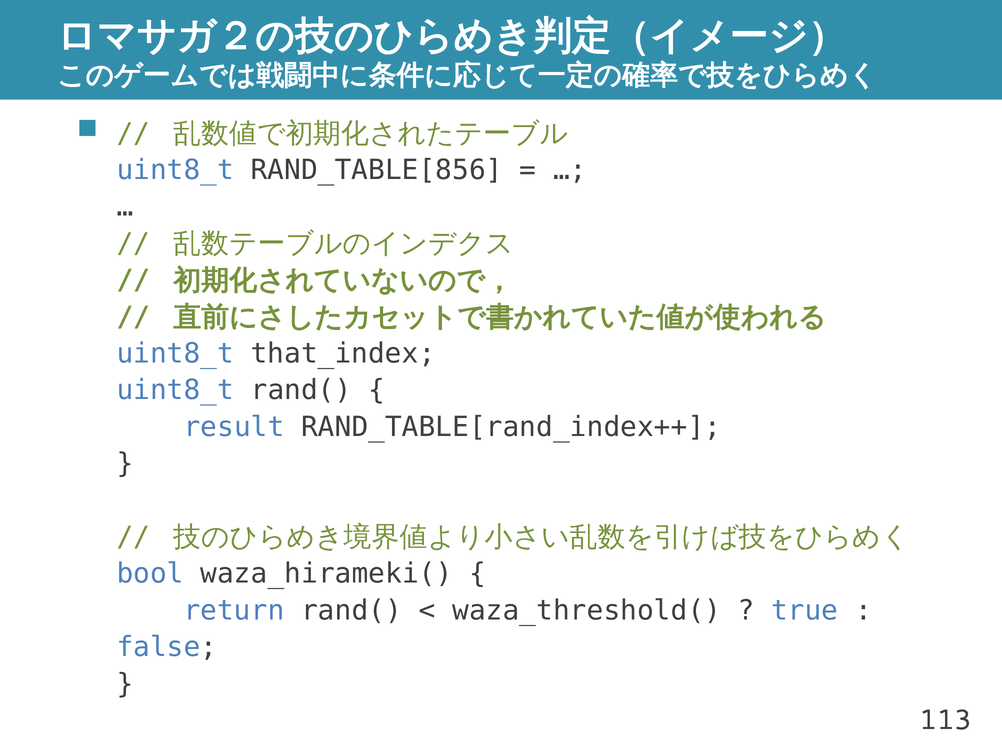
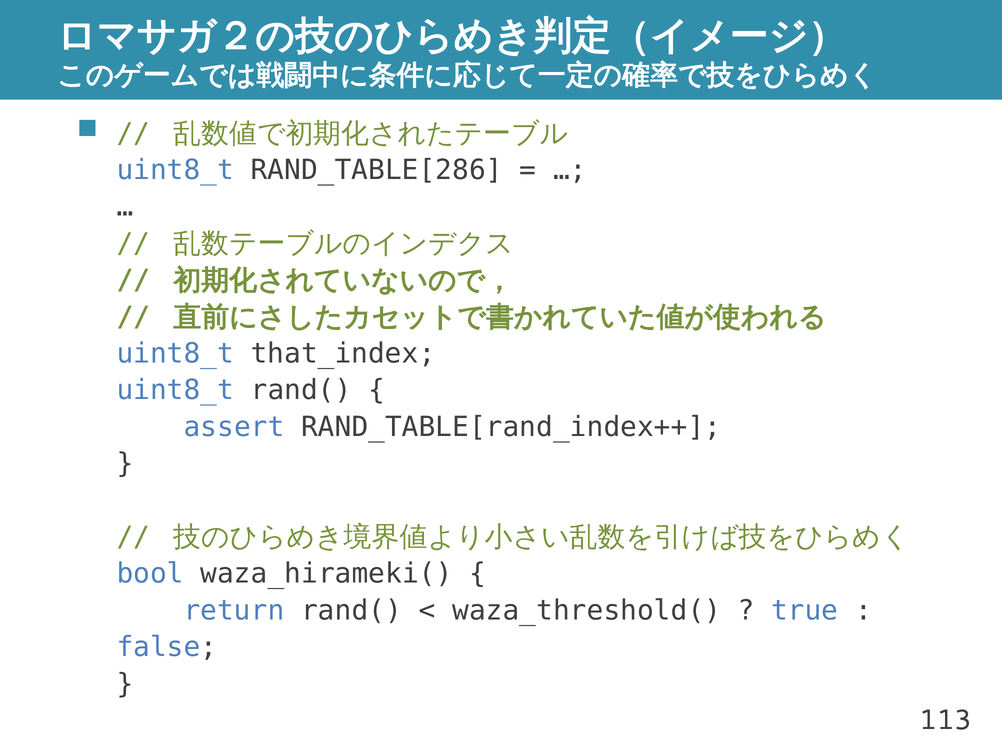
RAND_TABLE[856: RAND_TABLE[856 -> RAND_TABLE[286
result: result -> assert
